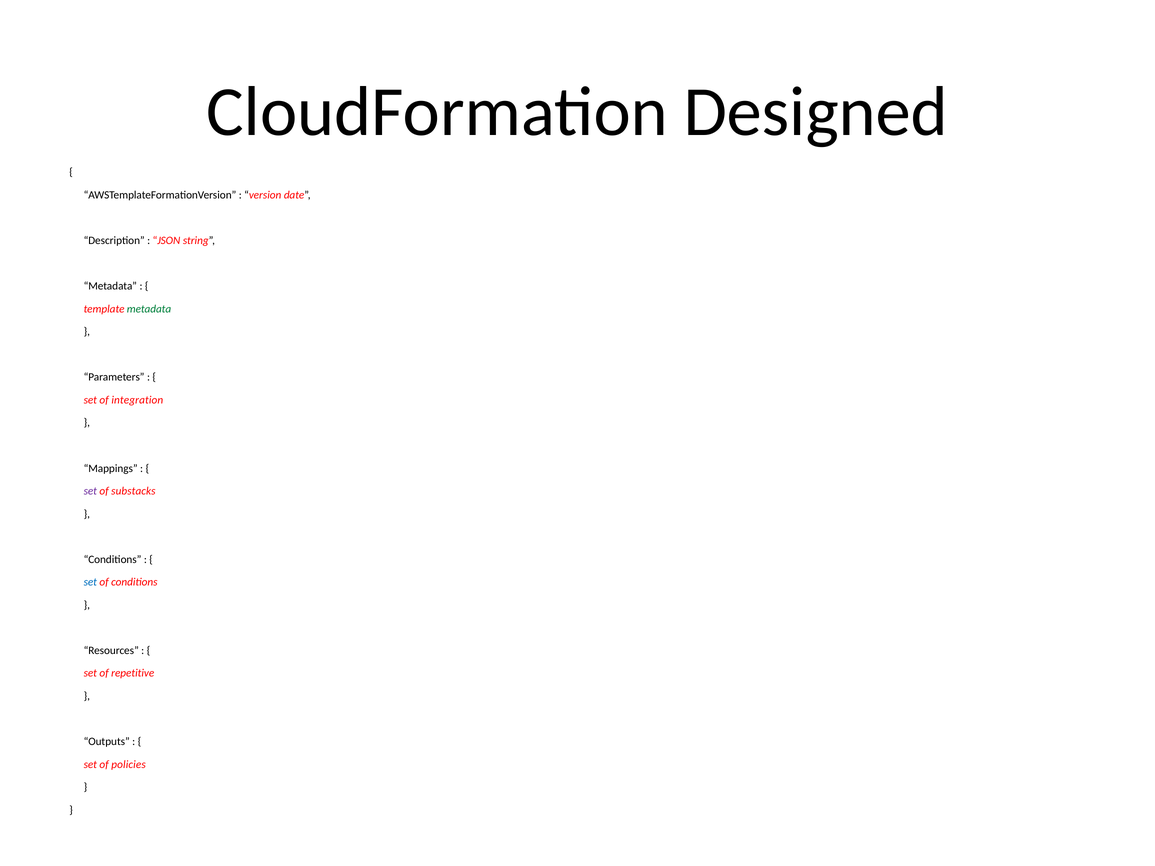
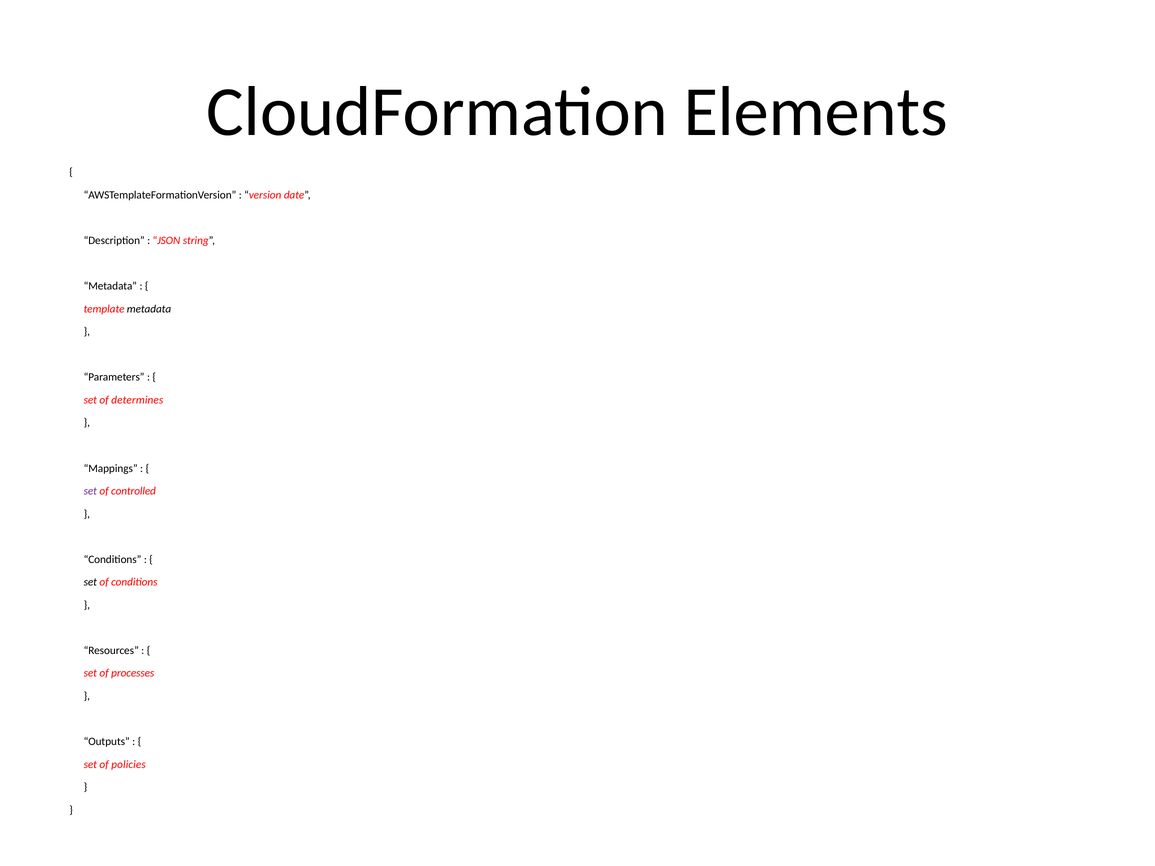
Designed: Designed -> Elements
metadata at (149, 309) colour: green -> black
integration: integration -> determines
substacks: substacks -> controlled
set at (90, 582) colour: blue -> black
repetitive: repetitive -> processes
